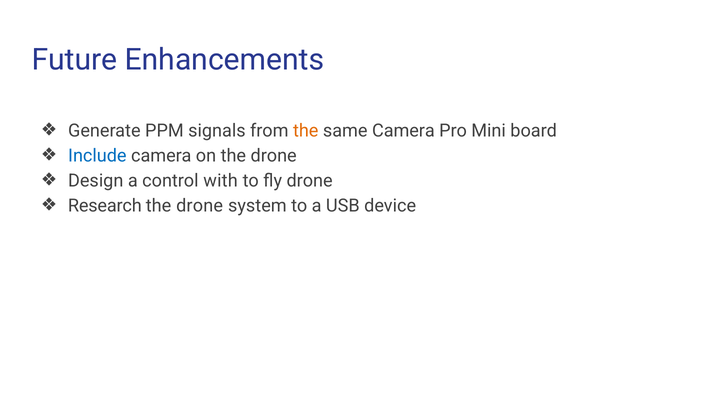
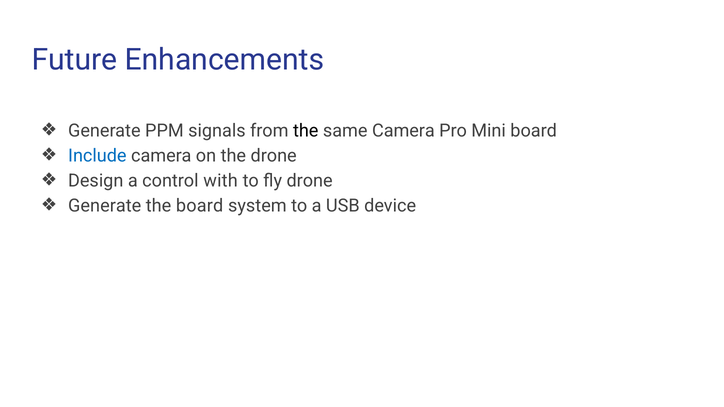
the at (306, 131) colour: orange -> black
Research at (105, 206): Research -> Generate
drone at (200, 206): drone -> board
